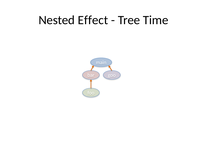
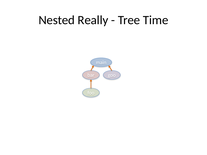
Effect: Effect -> Really
